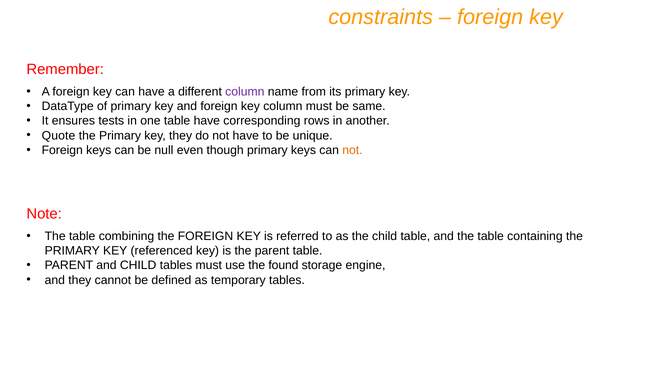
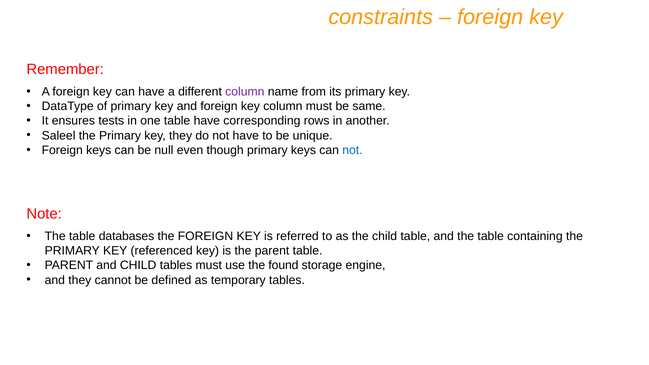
Quote: Quote -> Saleel
not at (352, 150) colour: orange -> blue
combining: combining -> databases
